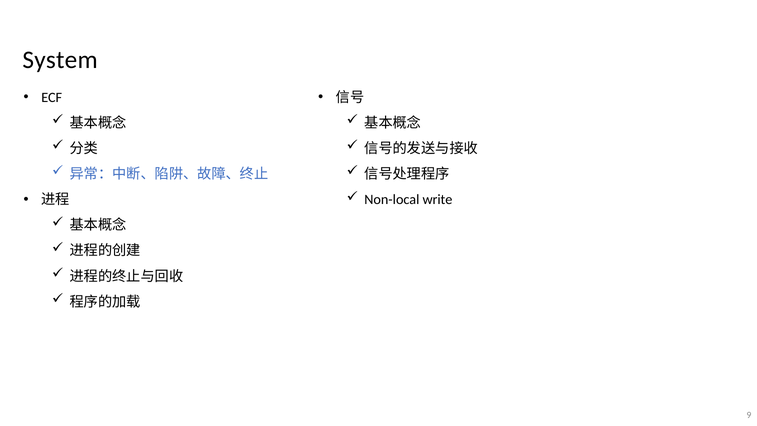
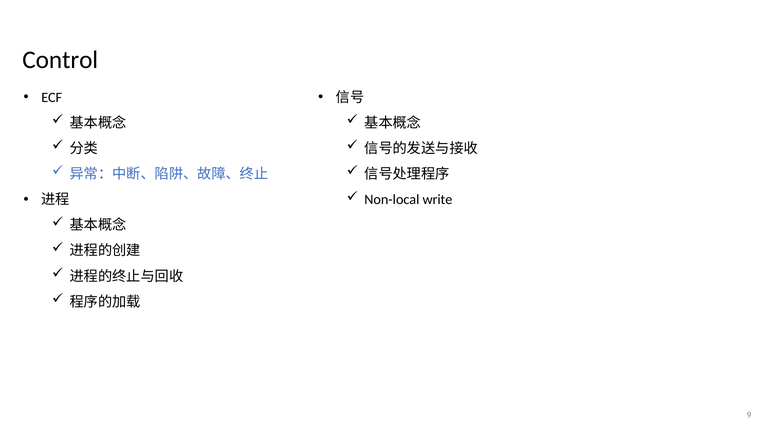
System: System -> Control
